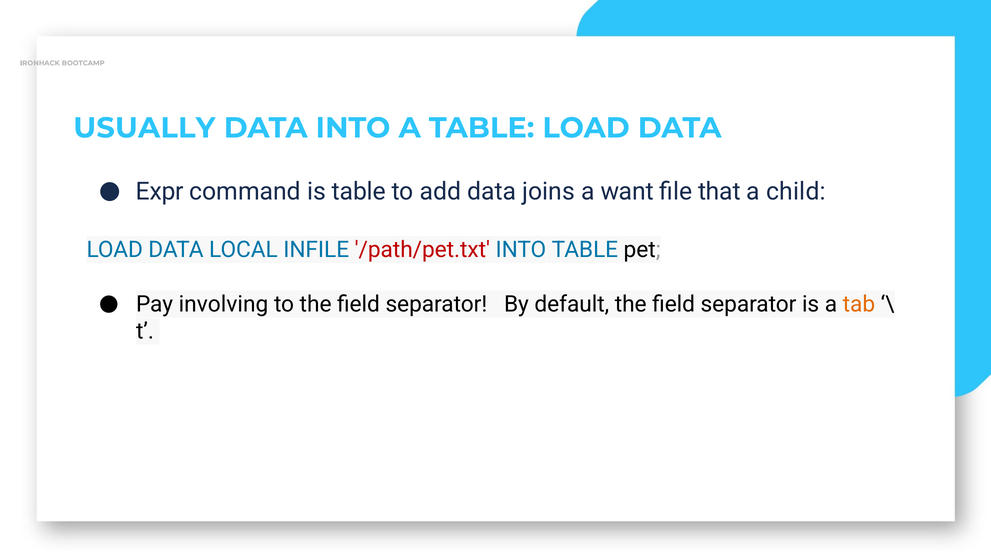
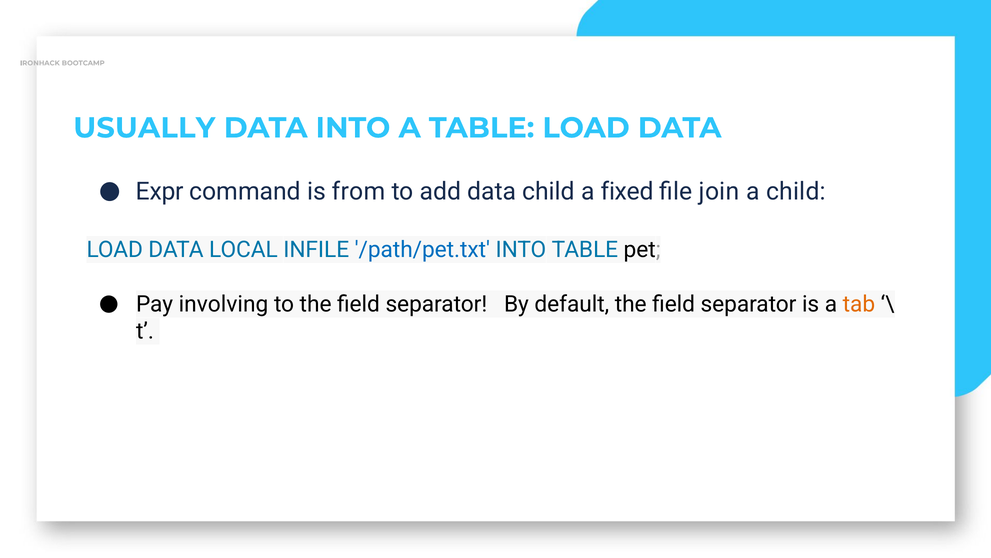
is table: table -> from
data joins: joins -> child
want: want -> fixed
that: that -> join
/path/pet.txt colour: red -> blue
